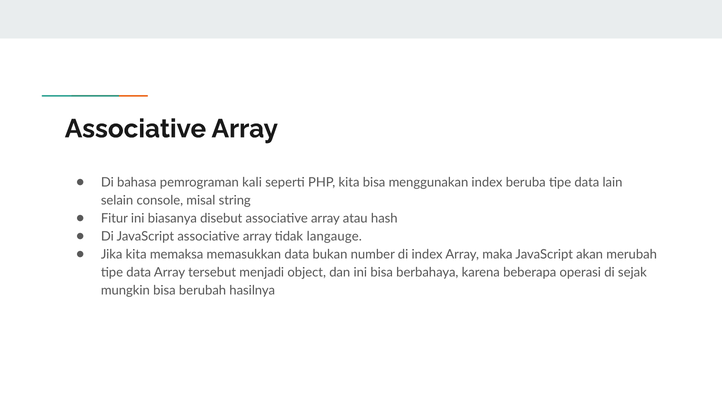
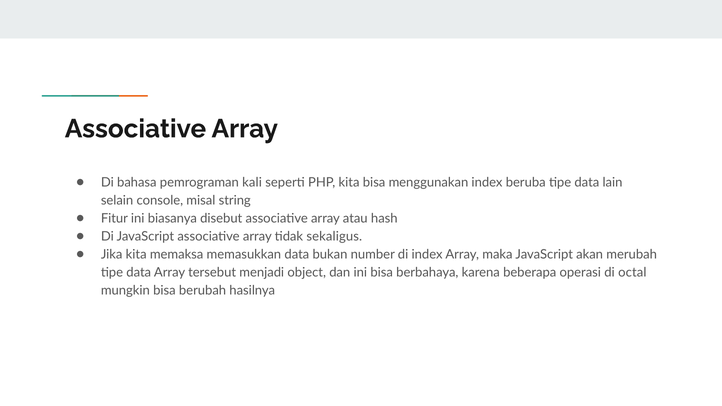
langauge: langauge -> sekaligus
sejak: sejak -> octal
